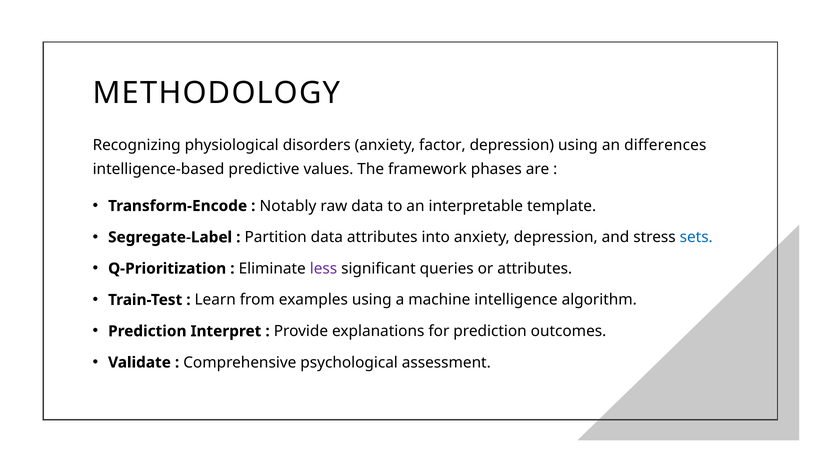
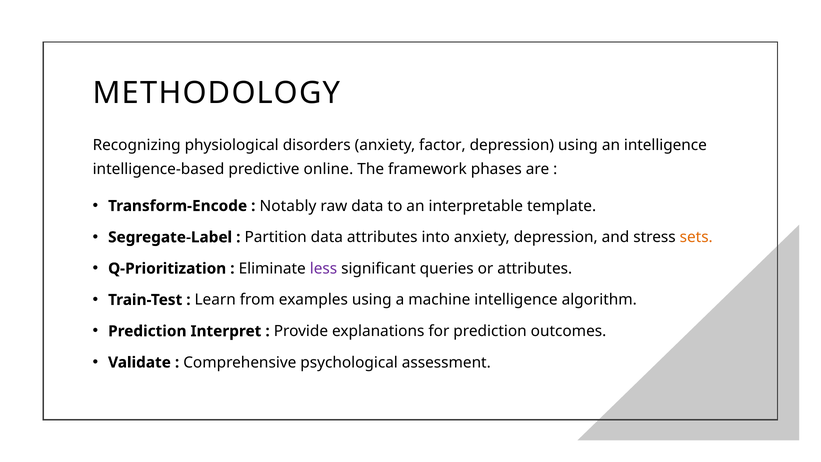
an differences: differences -> intelligence
values: values -> online
sets colour: blue -> orange
